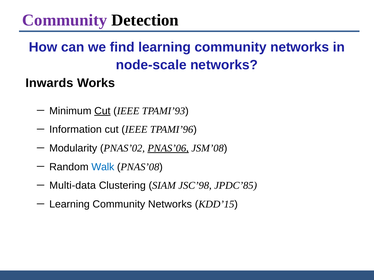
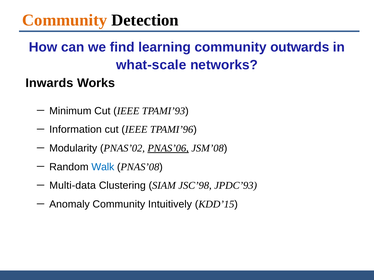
Community at (65, 20) colour: purple -> orange
networks at (300, 47): networks -> outwards
node-scale: node-scale -> what-scale
Cut at (102, 111) underline: present -> none
JPDC’85: JPDC’85 -> JPDC’93
Learning at (69, 205): Learning -> Anomaly
Networks at (170, 205): Networks -> Intuitively
